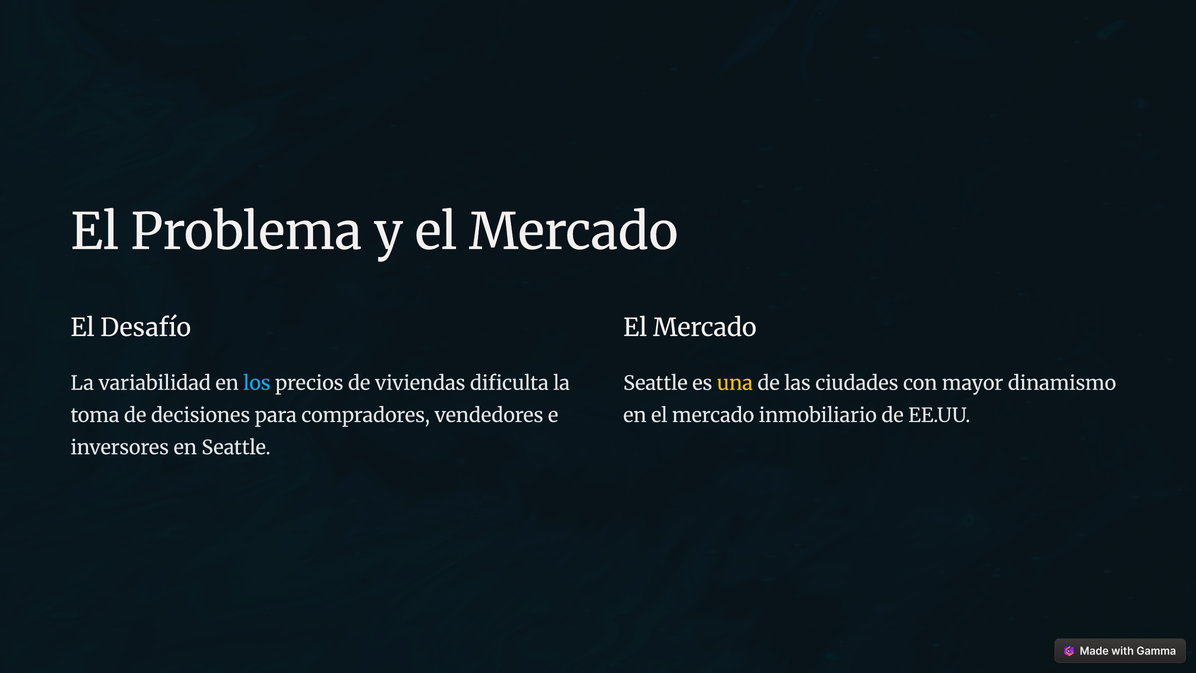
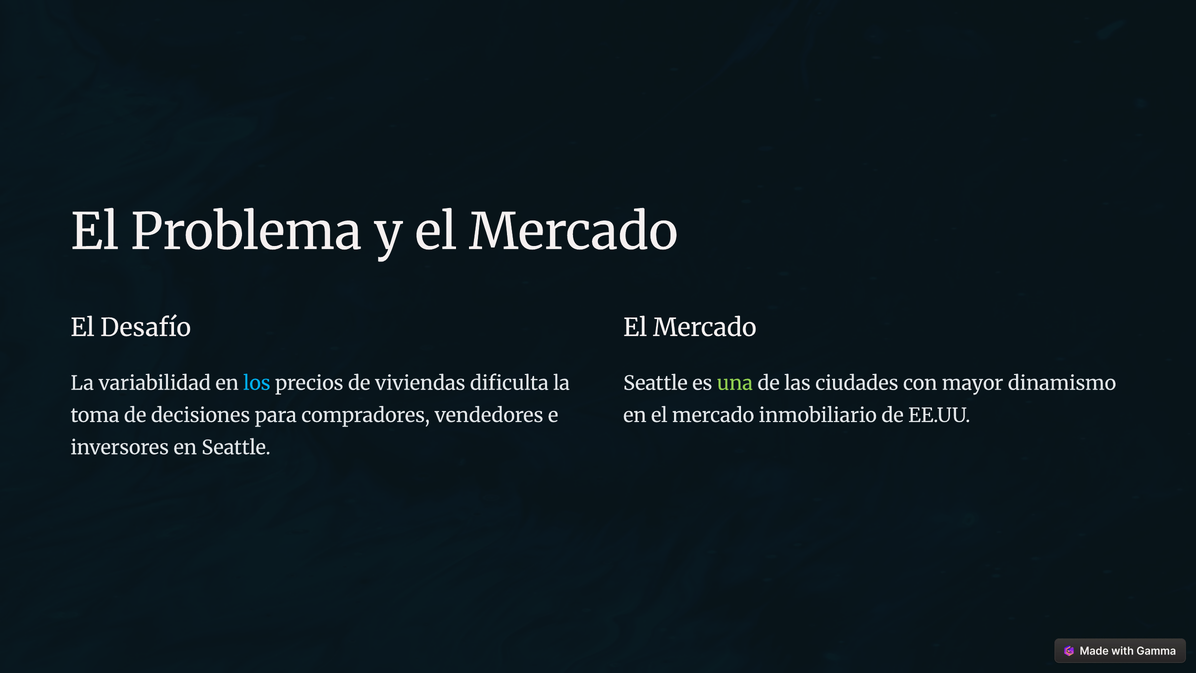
una colour: yellow -> light green
